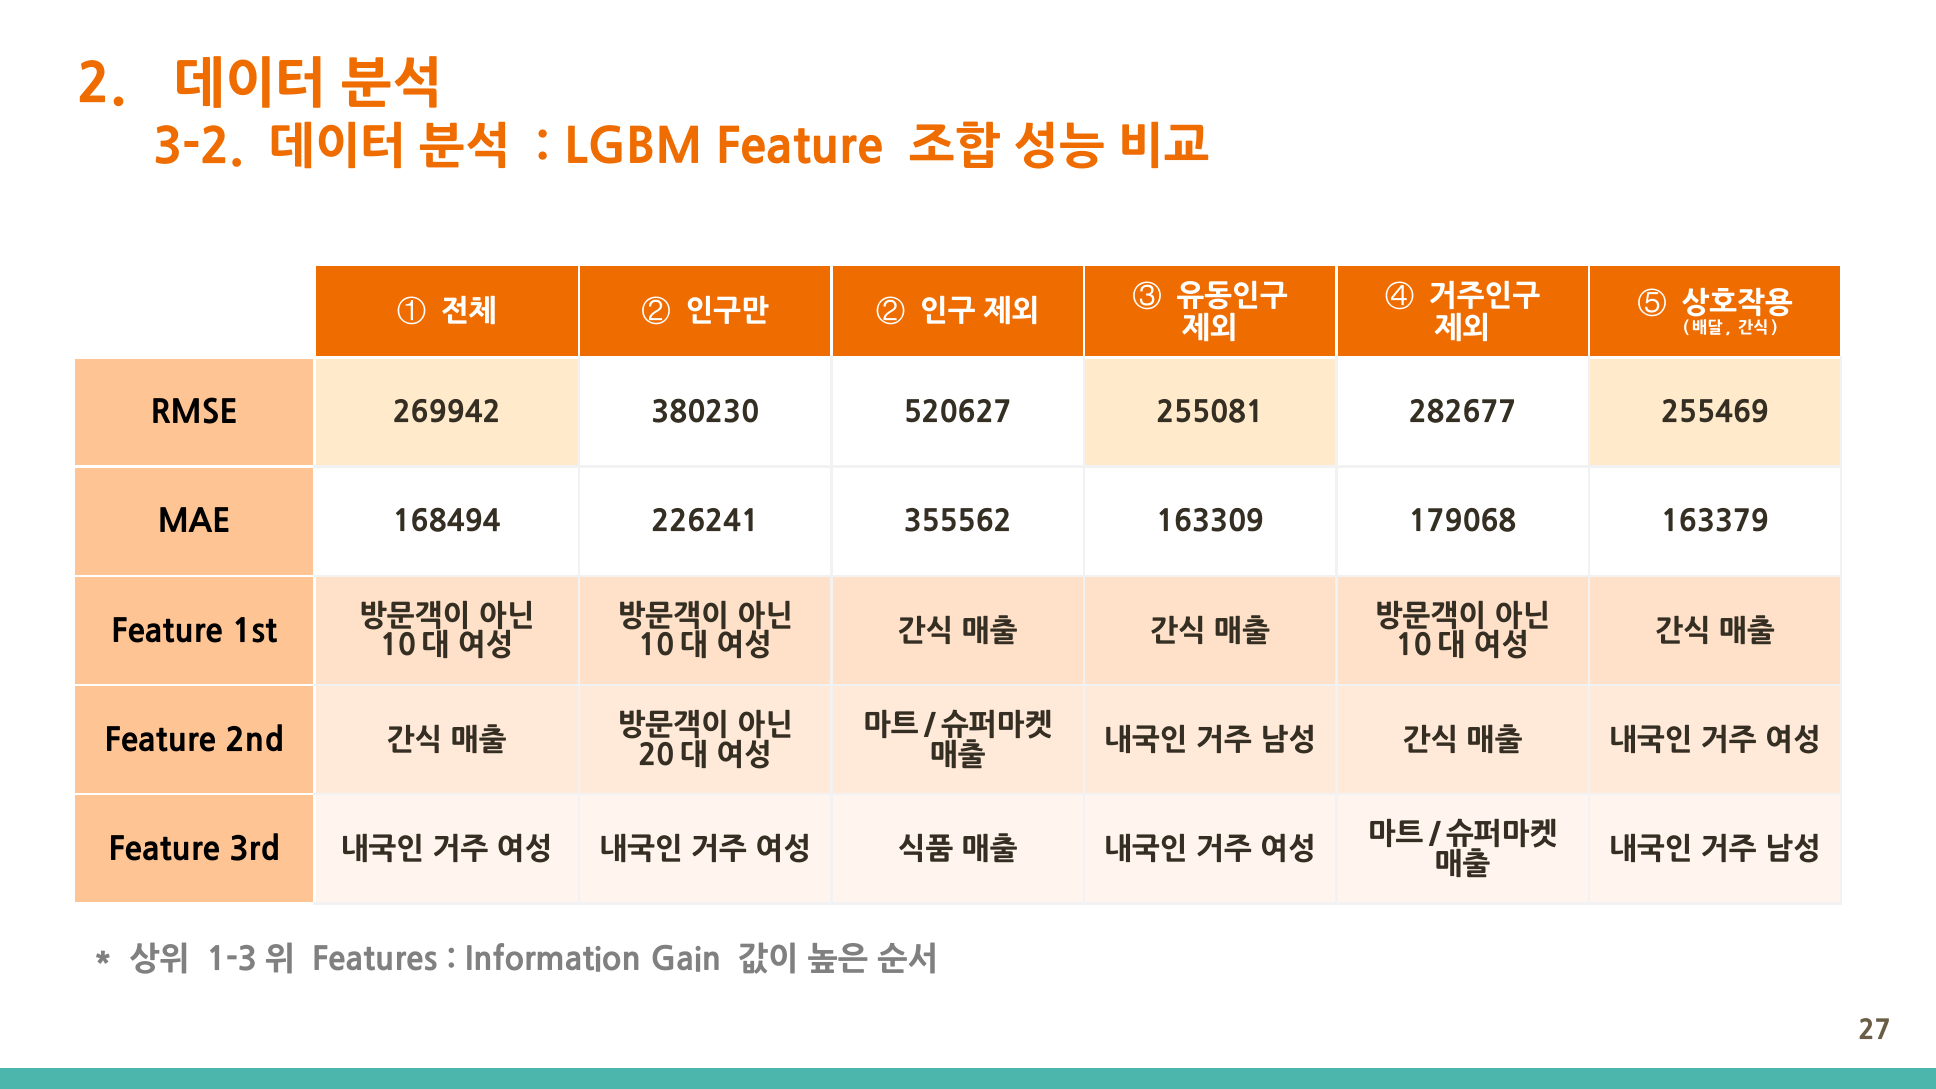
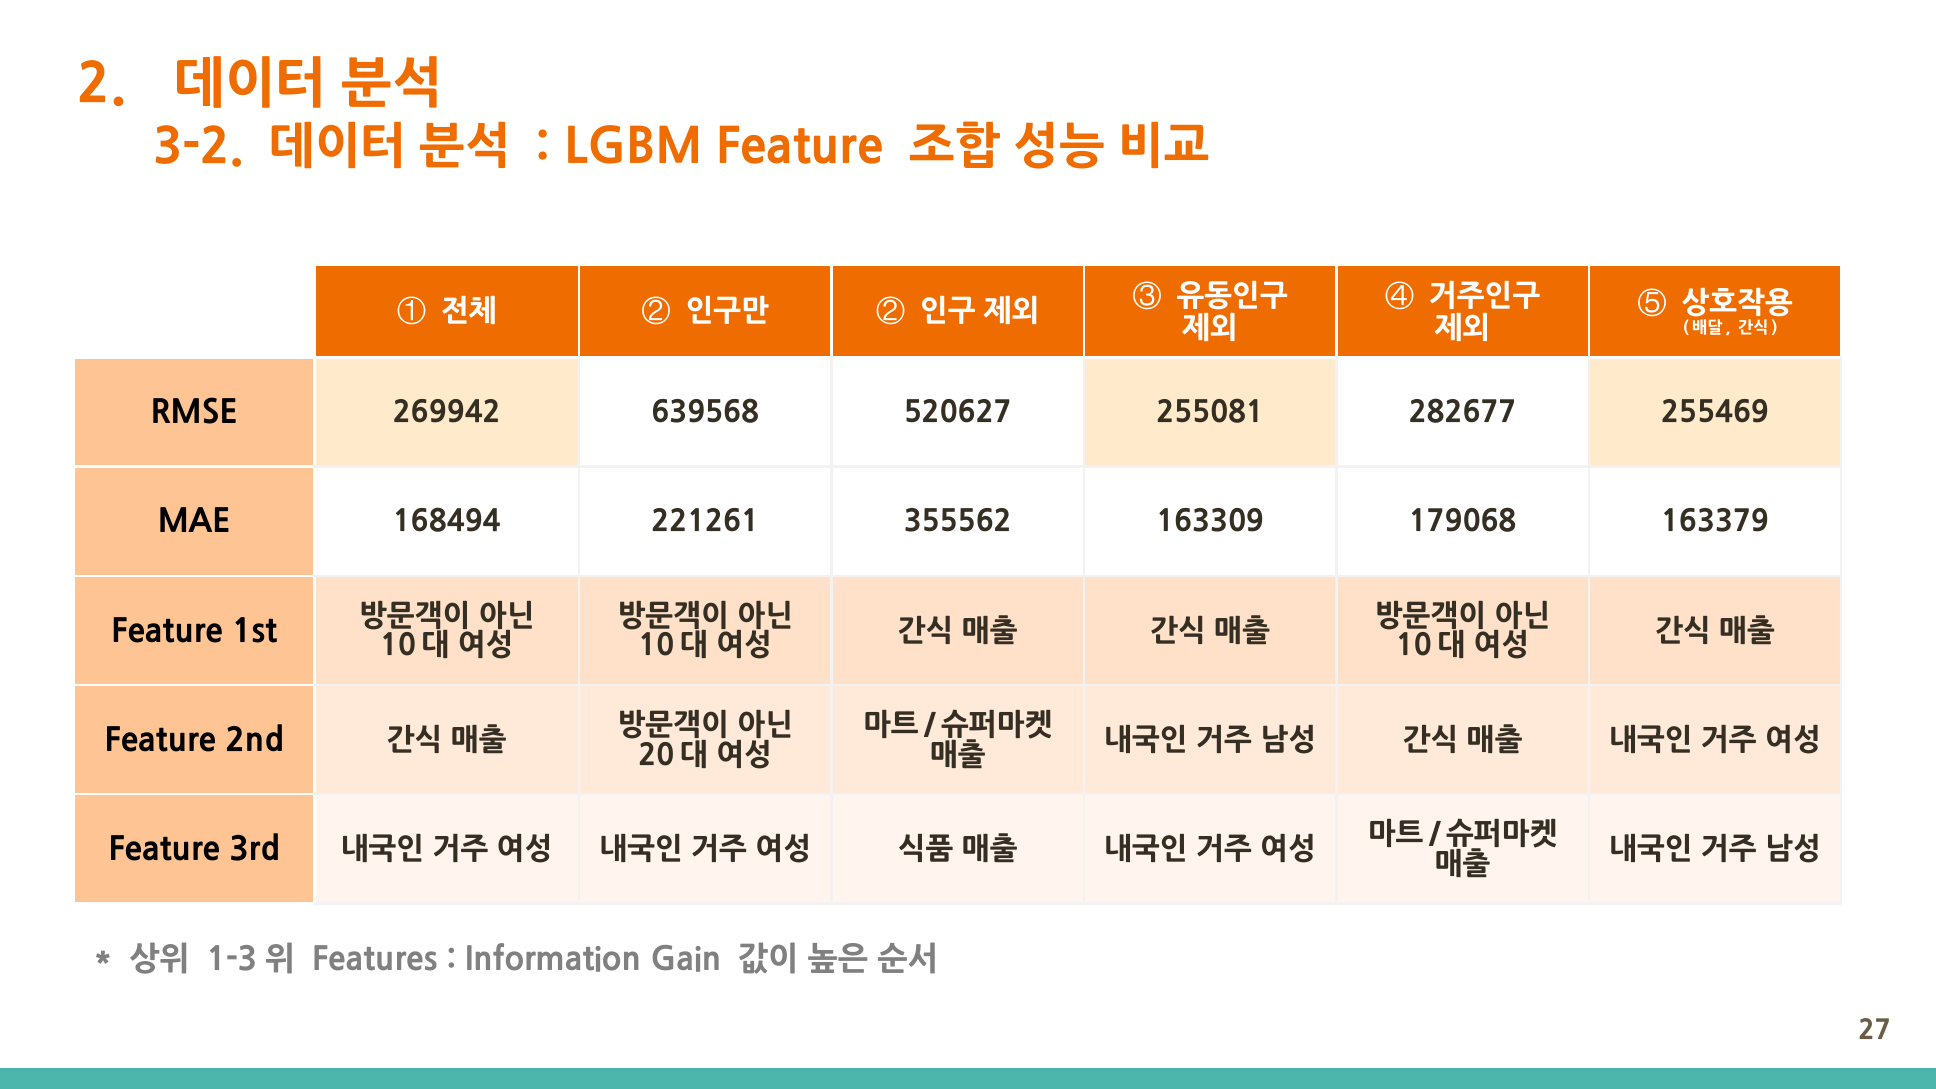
380230: 380230 -> 639568
226241: 226241 -> 221261
